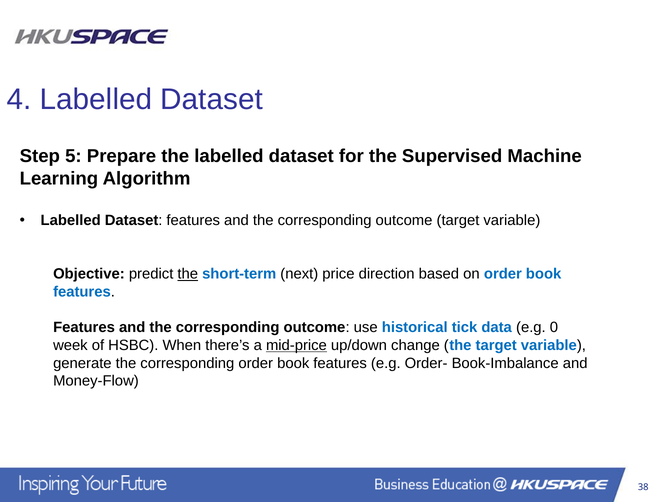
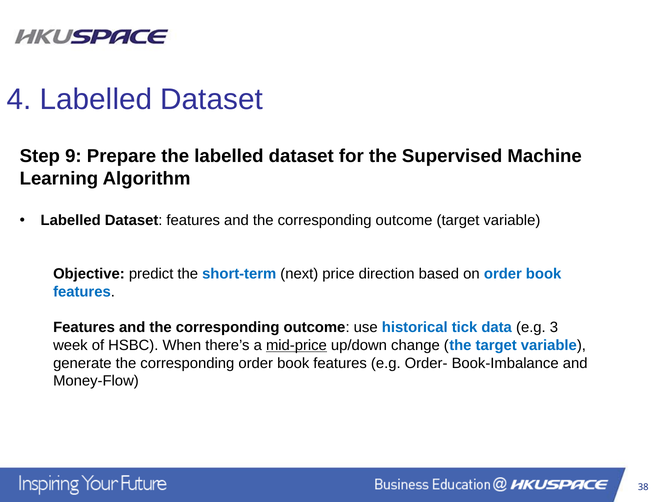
5: 5 -> 9
the at (188, 274) underline: present -> none
0: 0 -> 3
